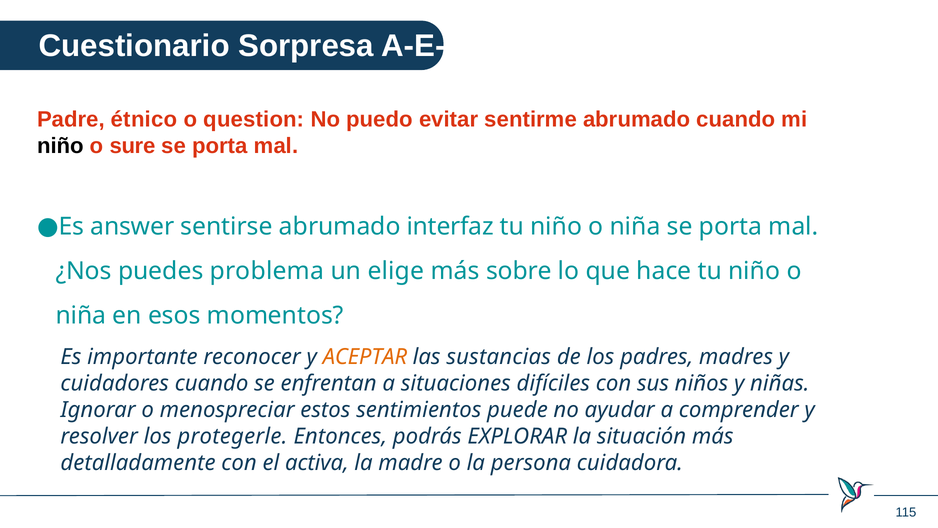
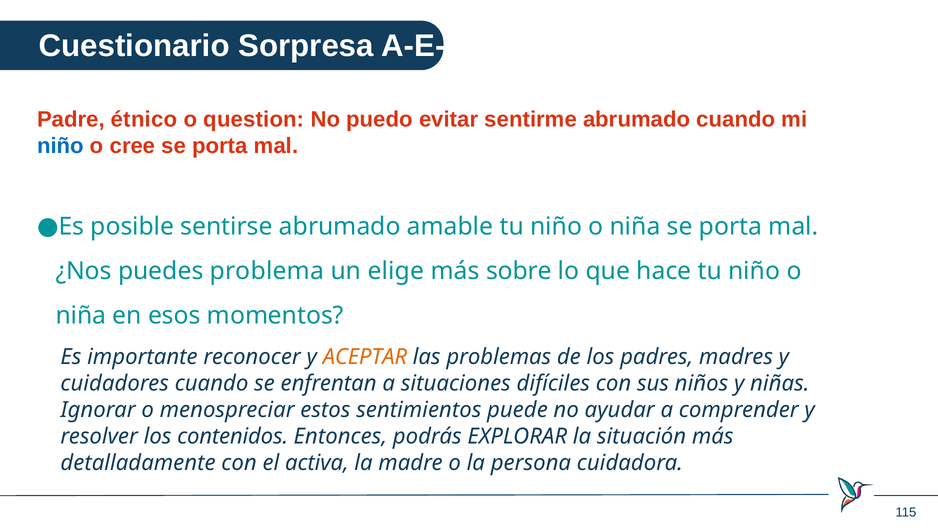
niño at (60, 146) colour: black -> blue
sure: sure -> cree
answer: answer -> posible
interfaz: interfaz -> amable
sustancias: sustancias -> problemas
protegerle: protegerle -> contenidos
